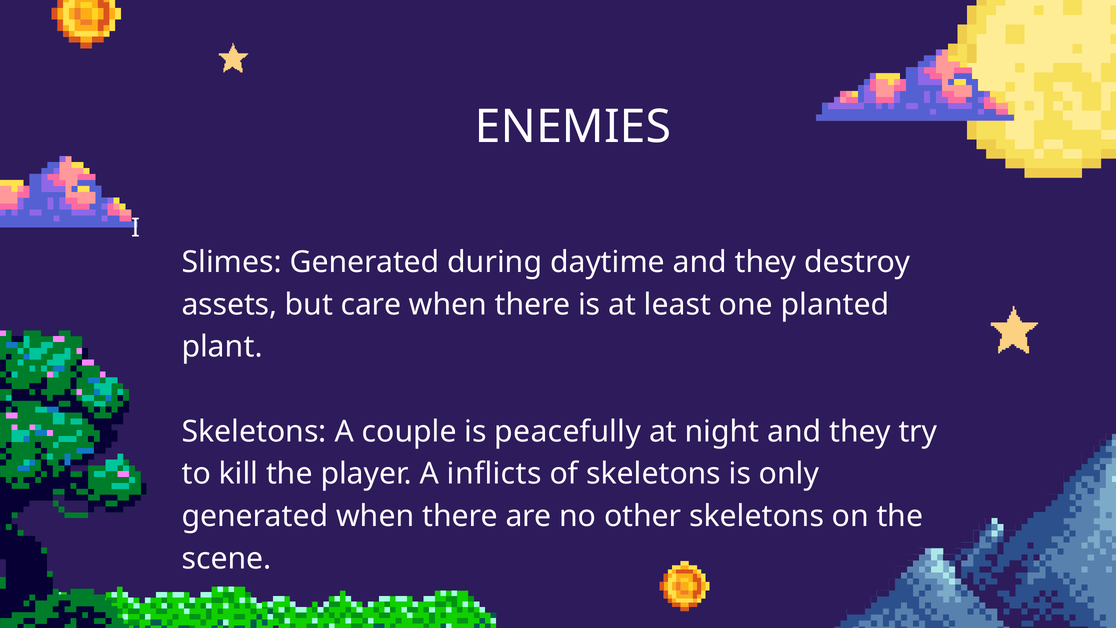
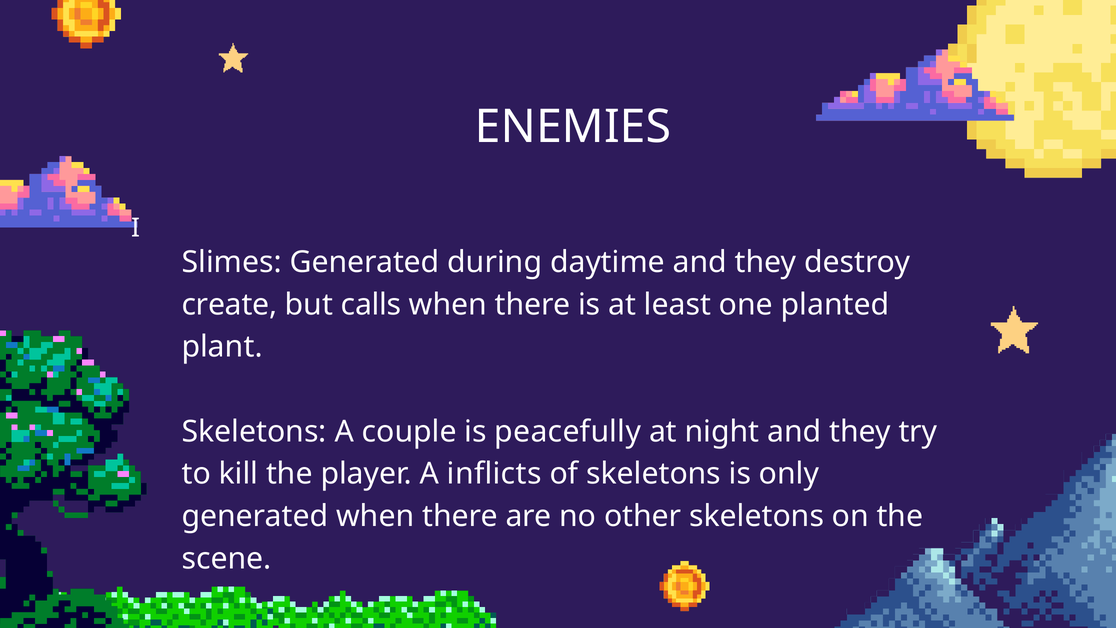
assets: assets -> create
care: care -> calls
